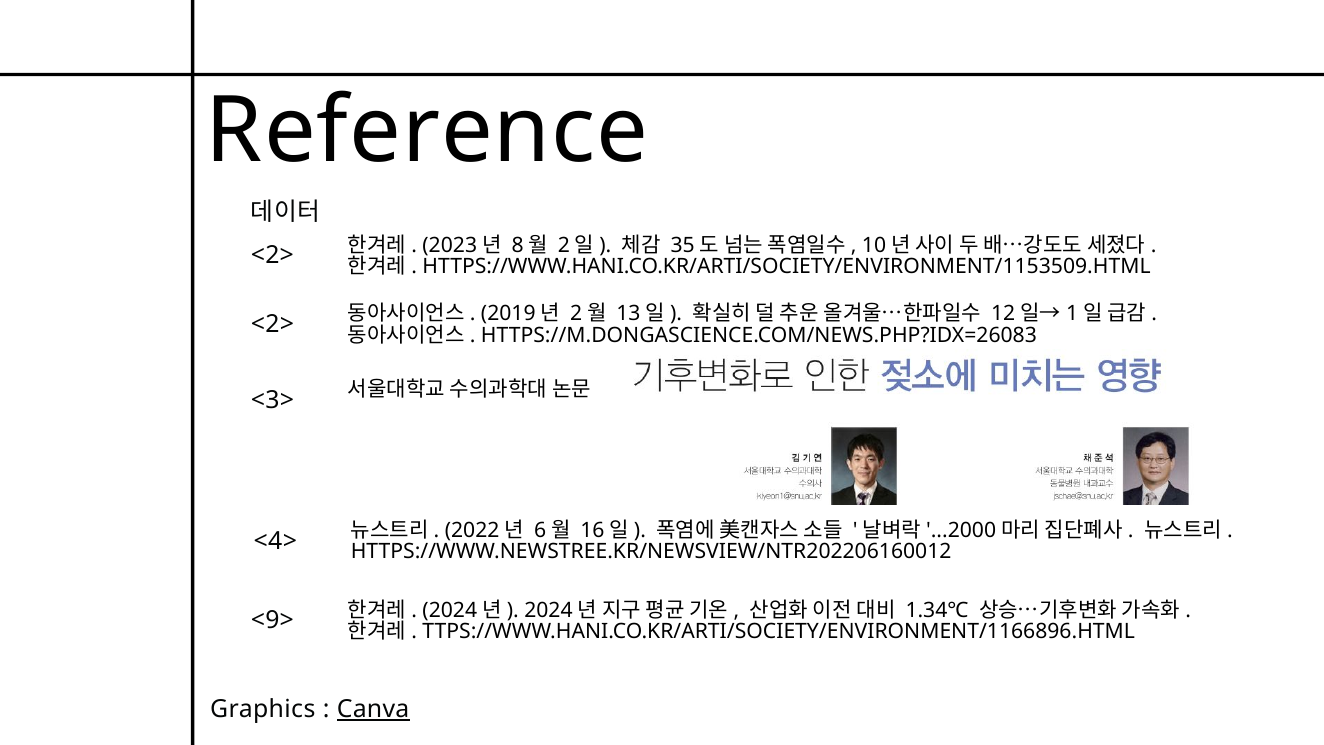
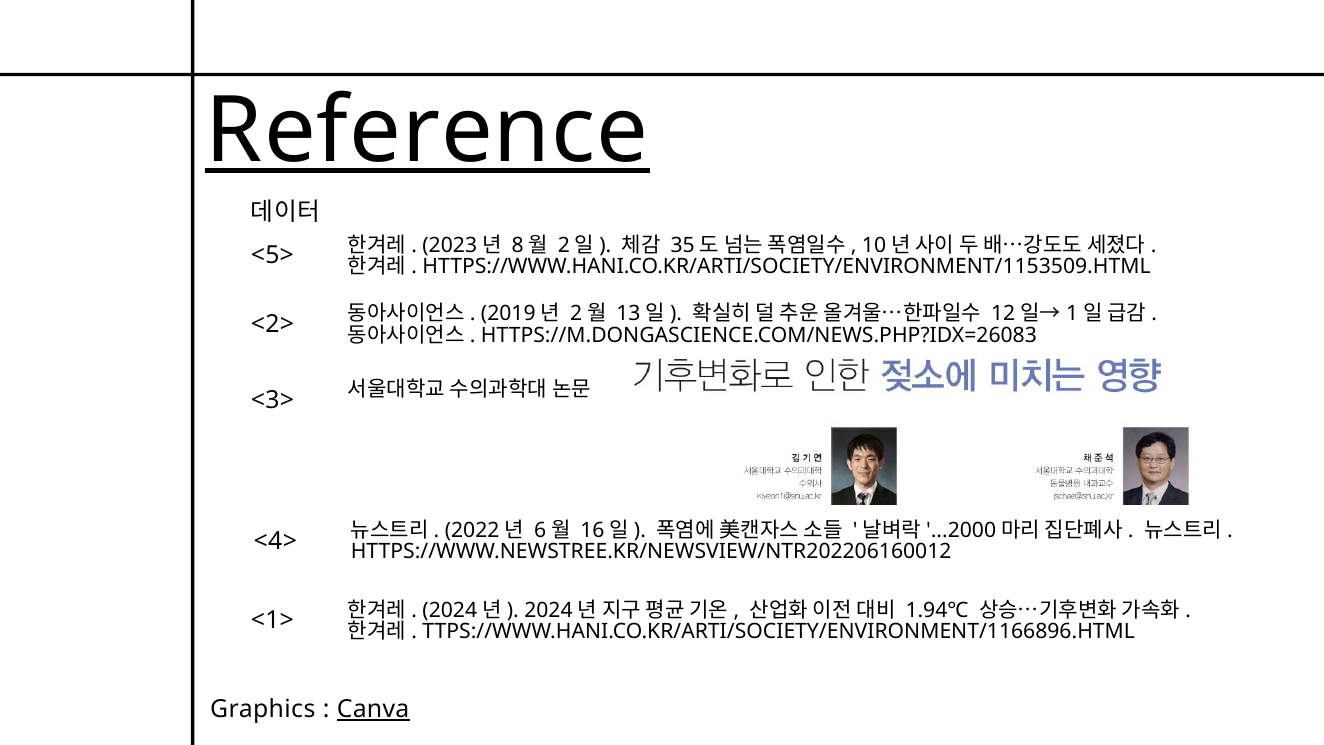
Reference underline: none -> present
<2> at (272, 255): <2> -> <5>
1.34℃: 1.34℃ -> 1.94℃
<9>: <9> -> <1>
